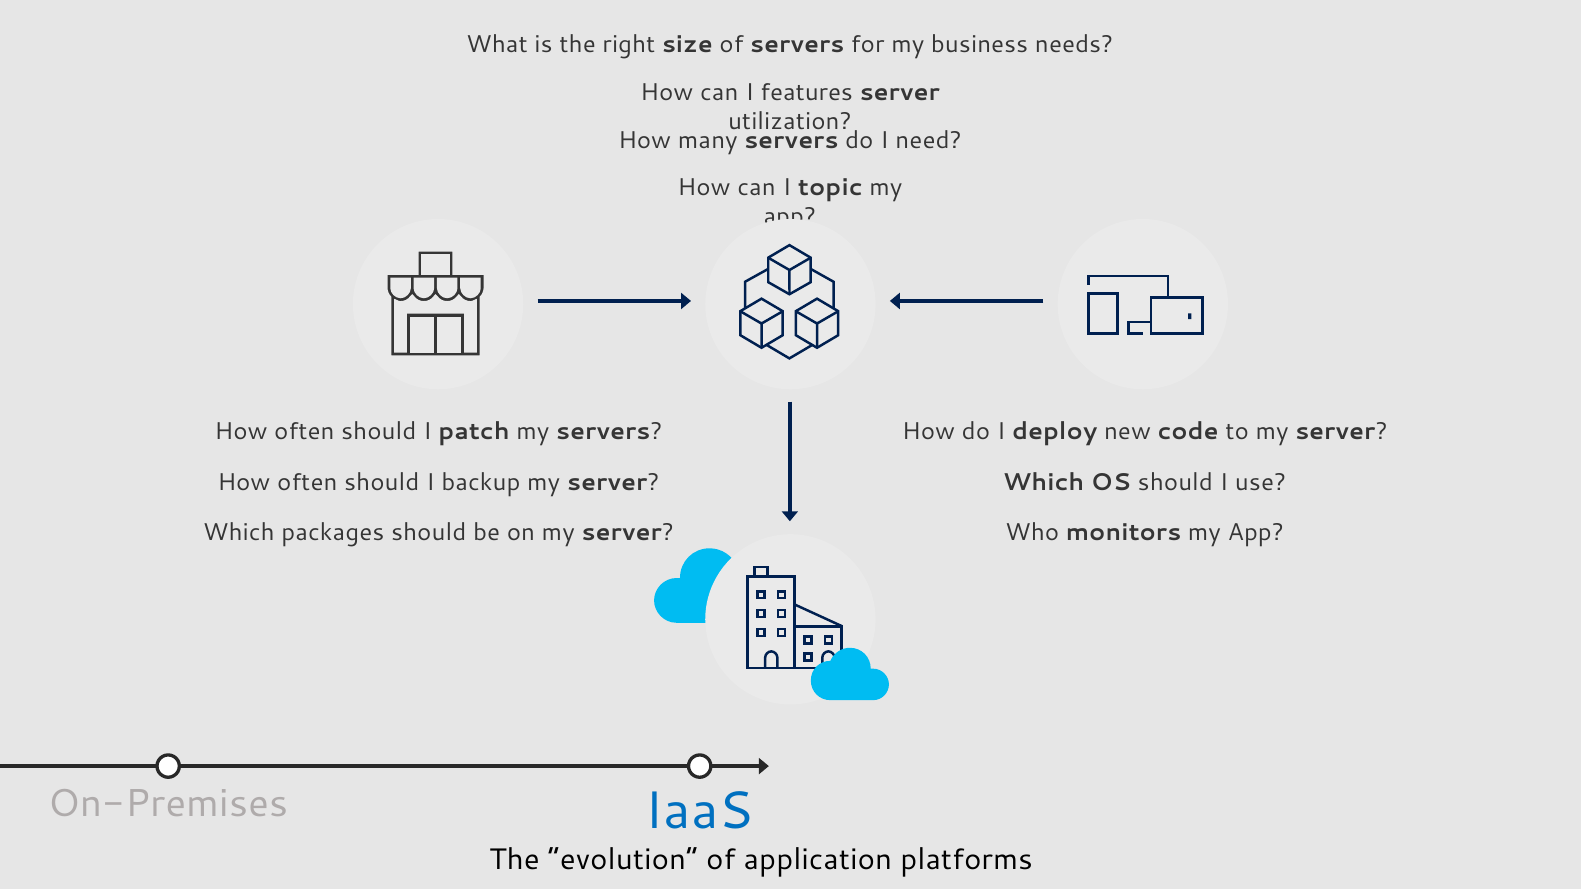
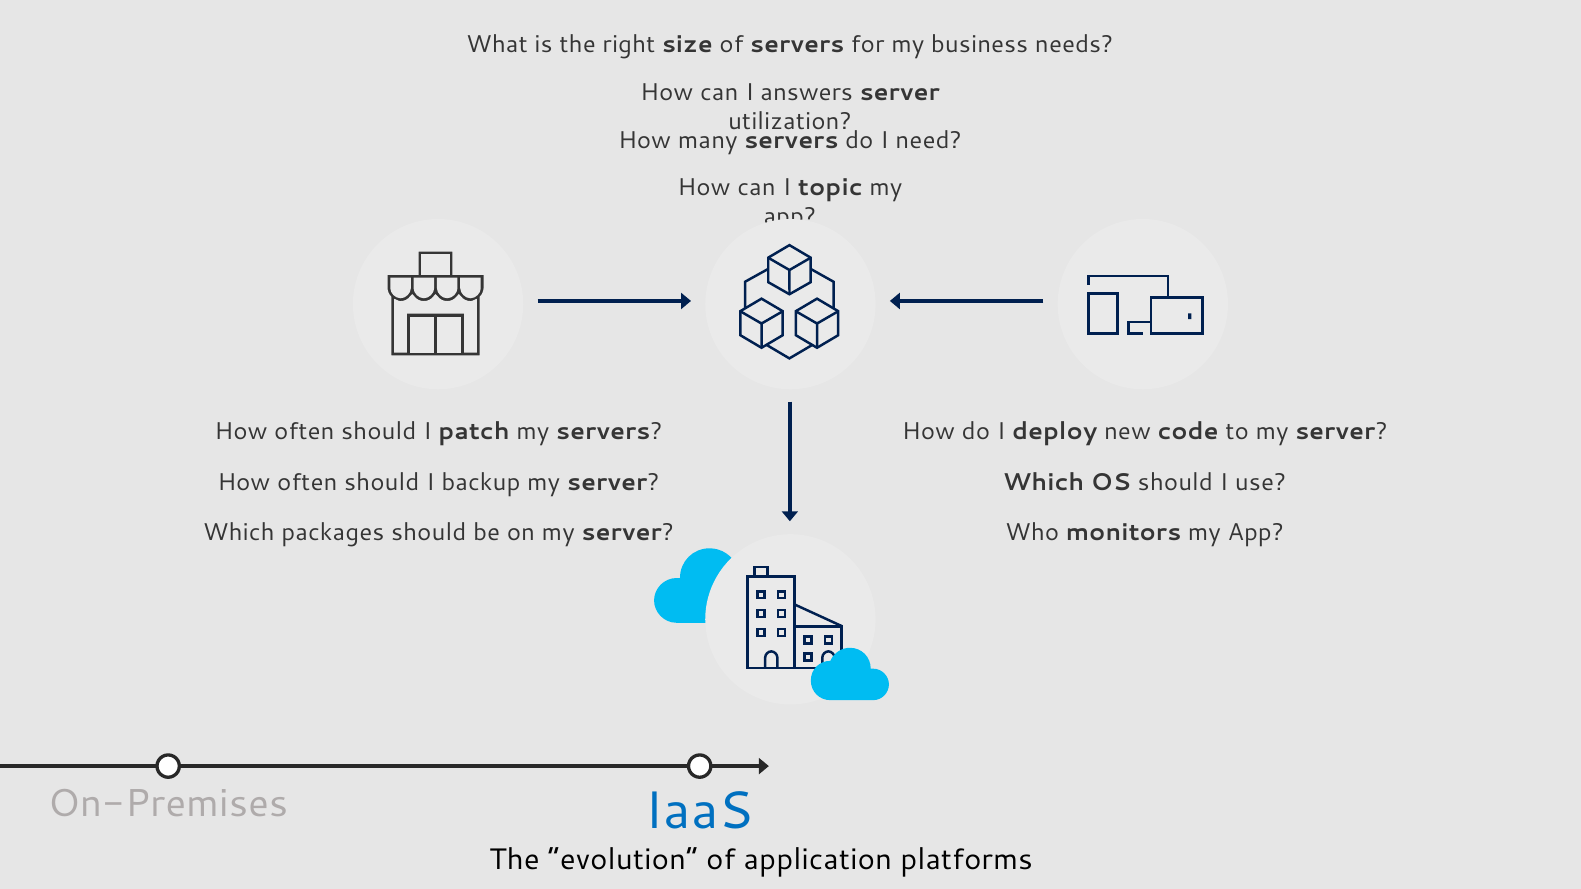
features: features -> answers
